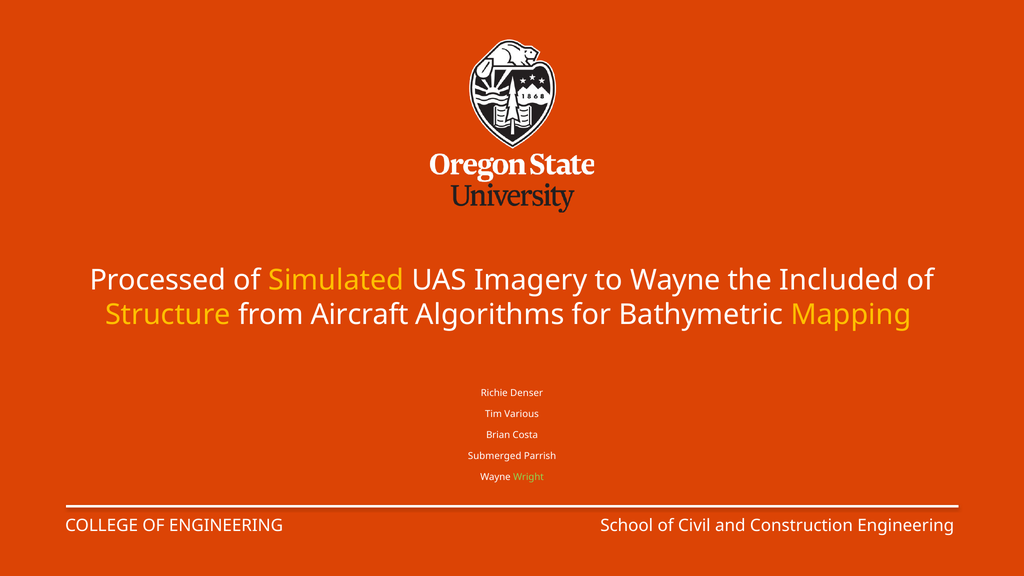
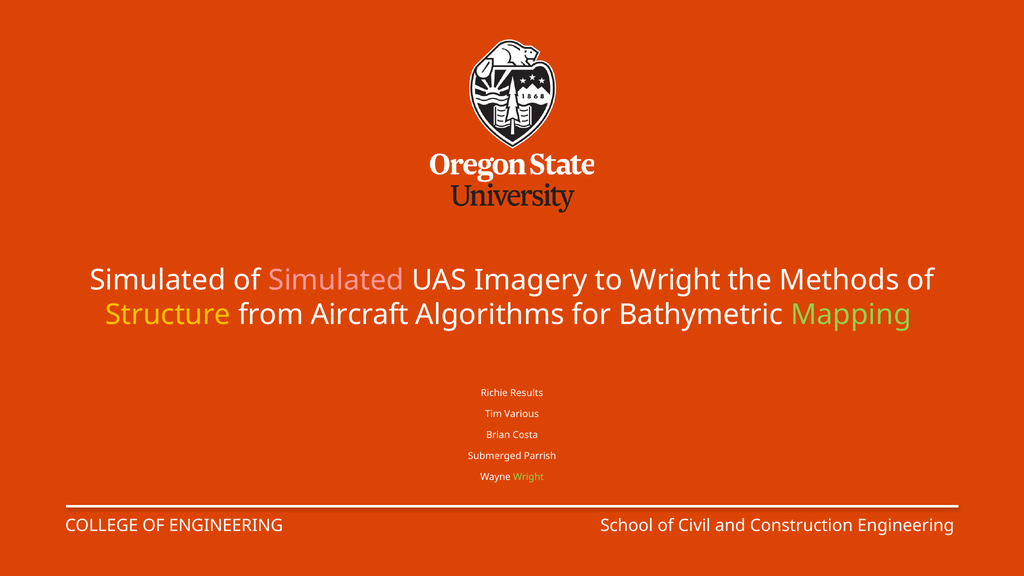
Processed at (158, 280): Processed -> Simulated
Simulated at (336, 280) colour: yellow -> pink
to Wayne: Wayne -> Wright
Included: Included -> Methods
Mapping colour: yellow -> light green
Denser: Denser -> Results
